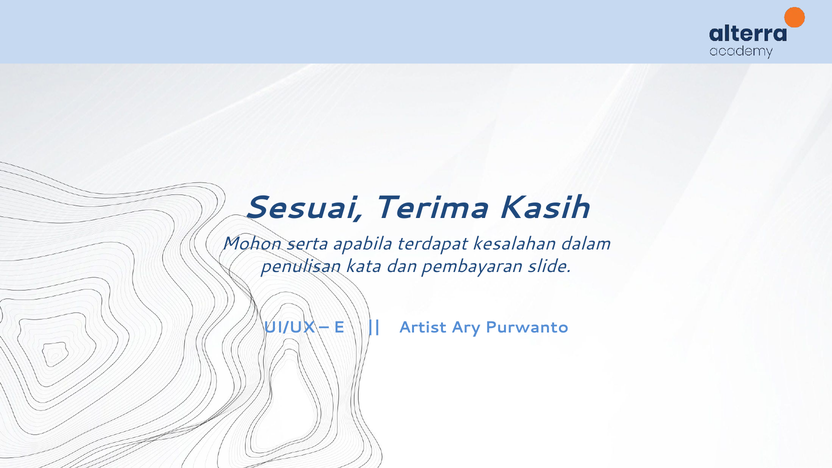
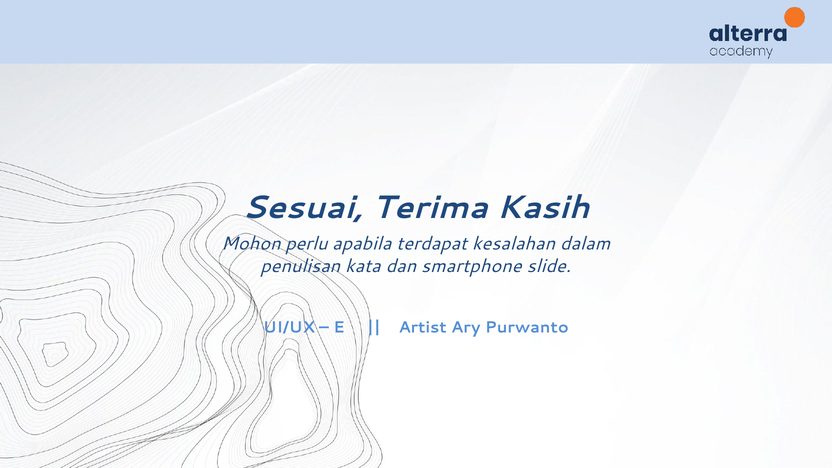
serta: serta -> perlu
pembayaran: pembayaran -> smartphone
